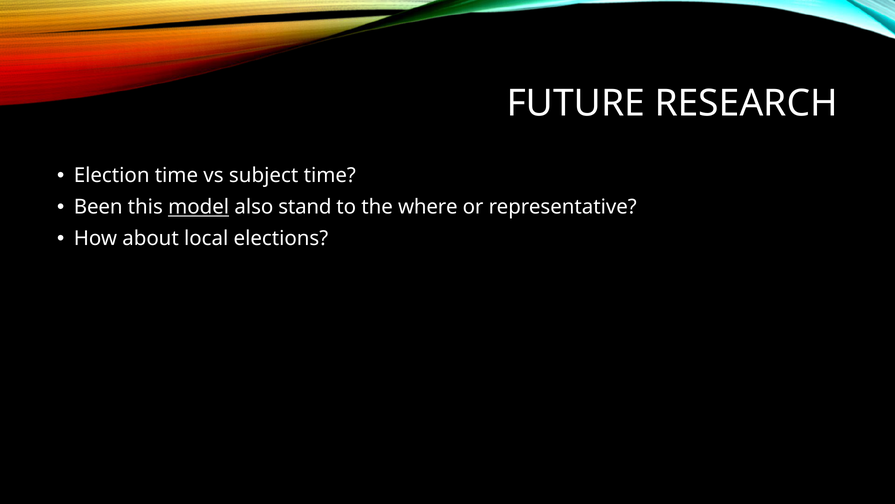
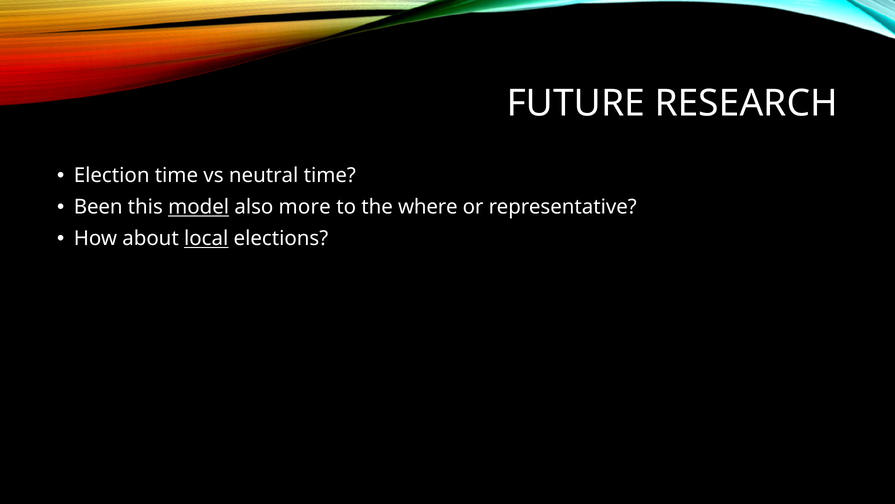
subject: subject -> neutral
stand: stand -> more
local underline: none -> present
